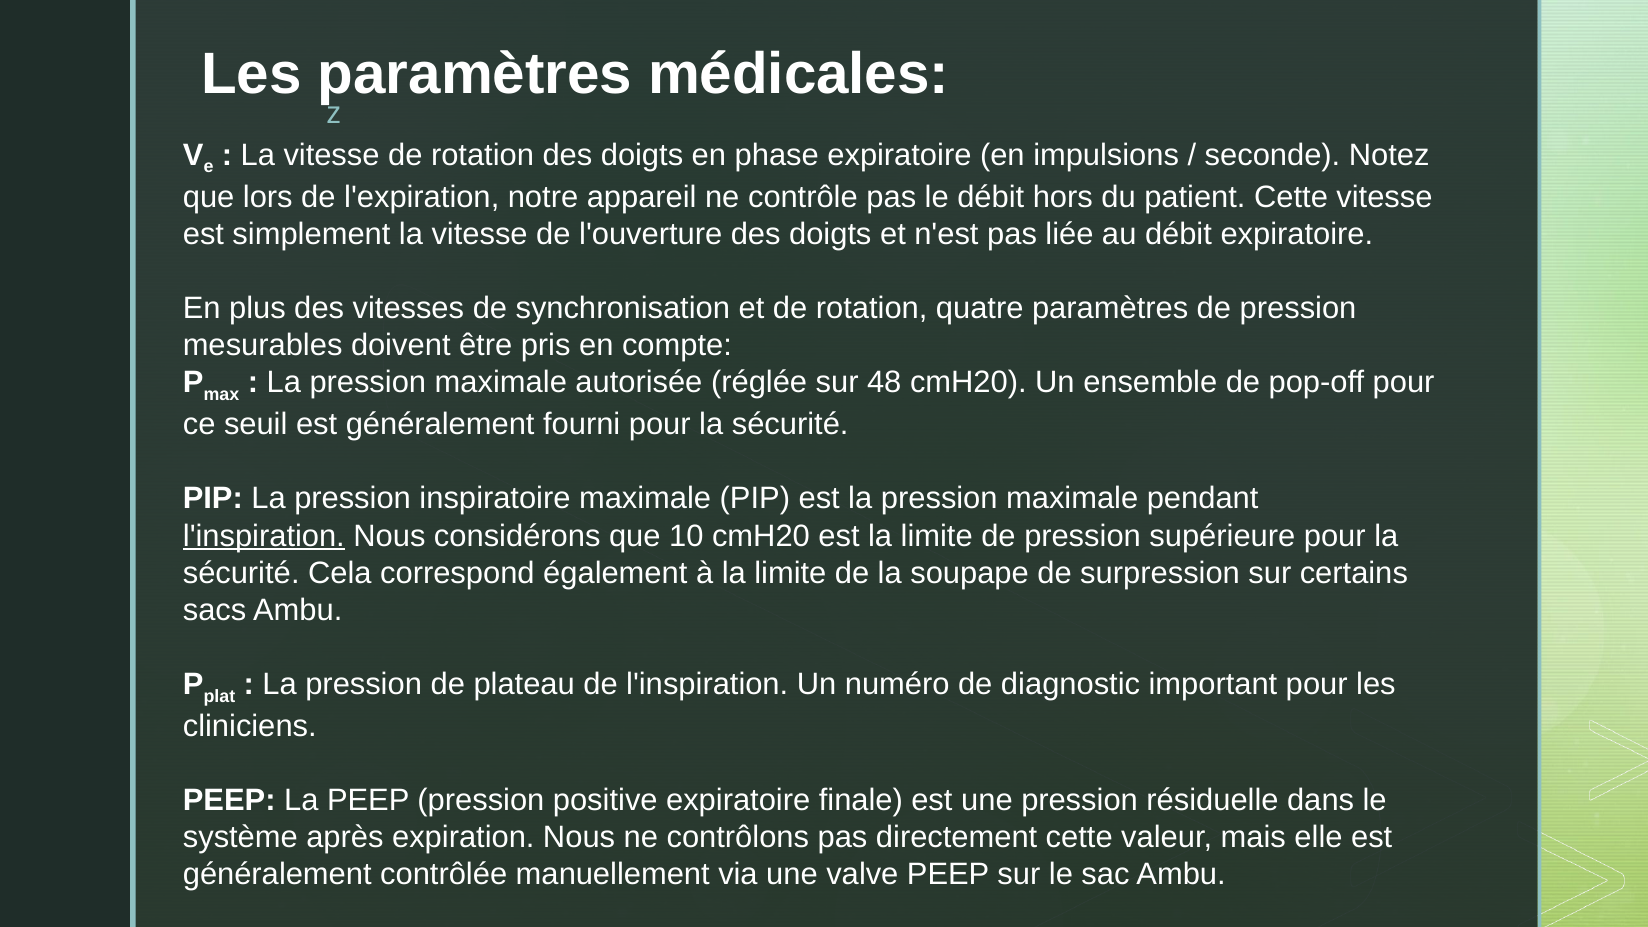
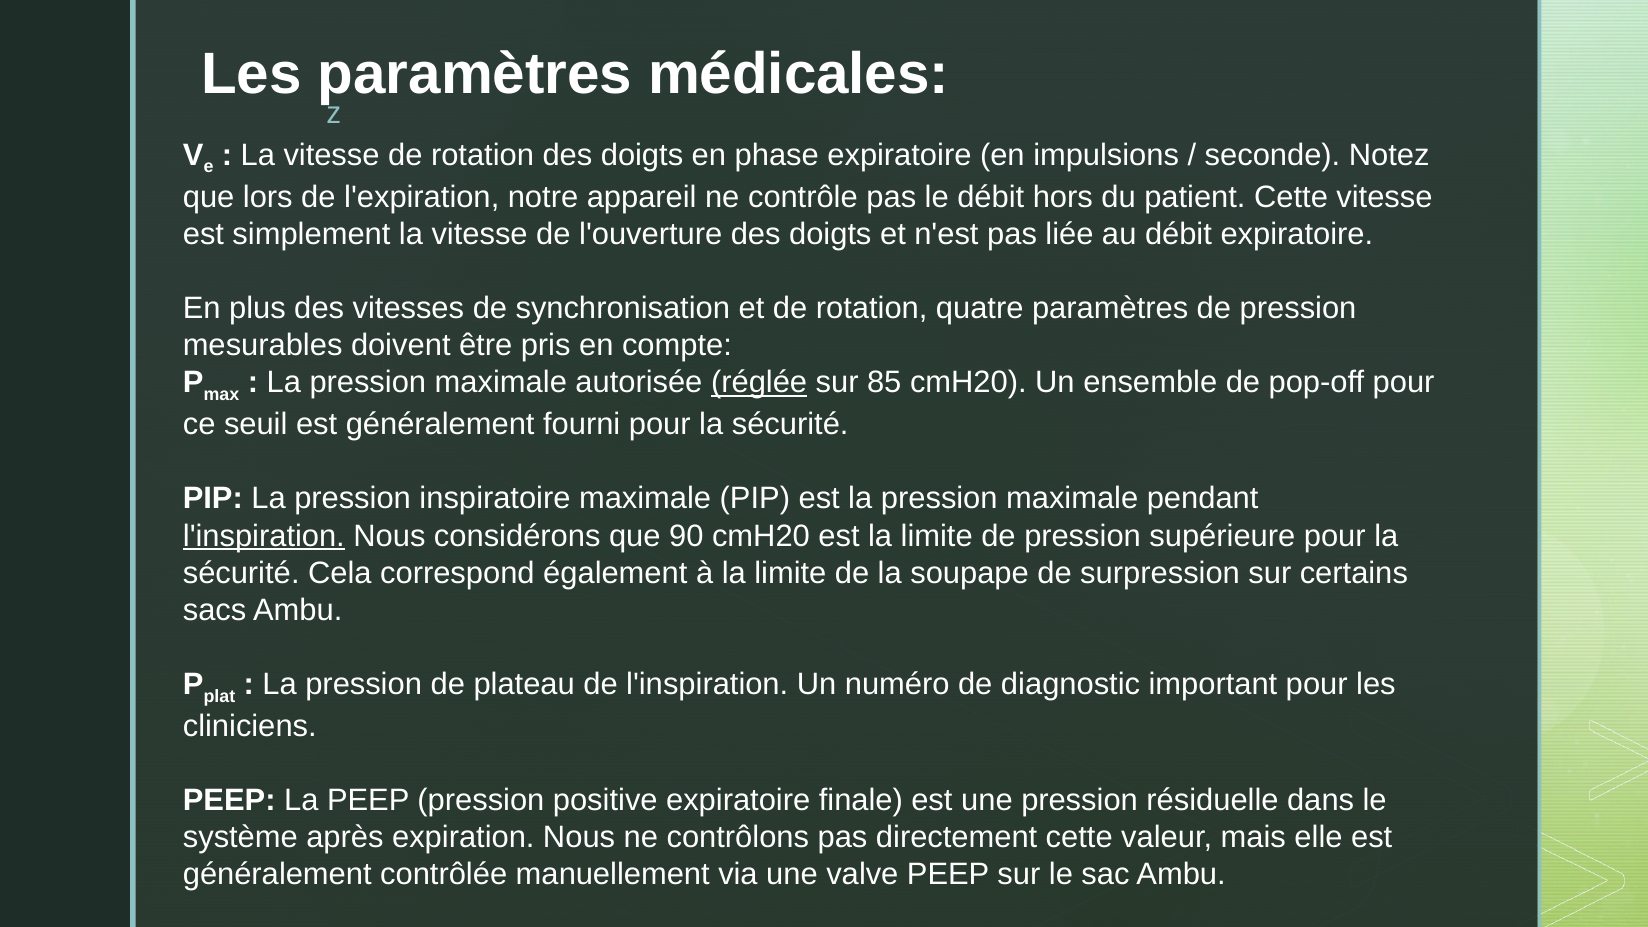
réglée underline: none -> present
48: 48 -> 85
10: 10 -> 90
